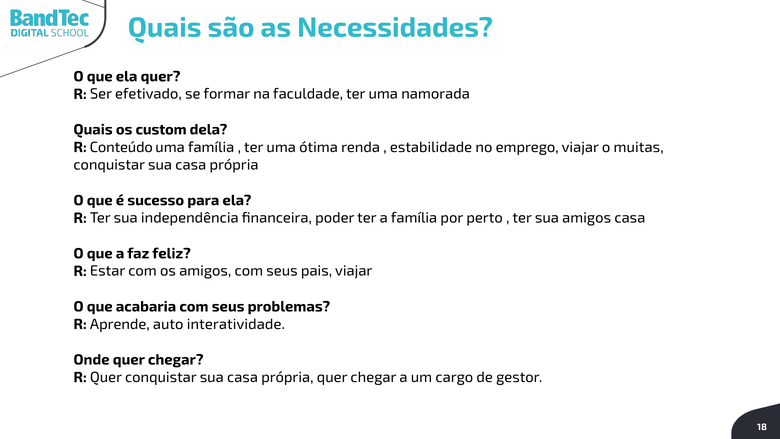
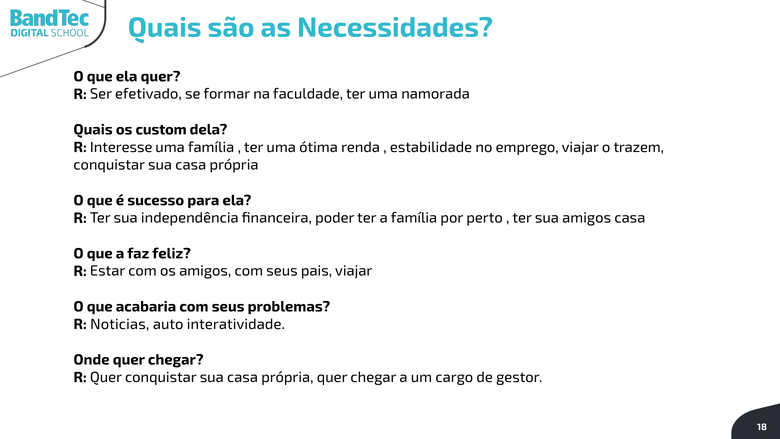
Conteúdo: Conteúdo -> Interesse
muitas: muitas -> trazem
Aprende: Aprende -> Noticias
